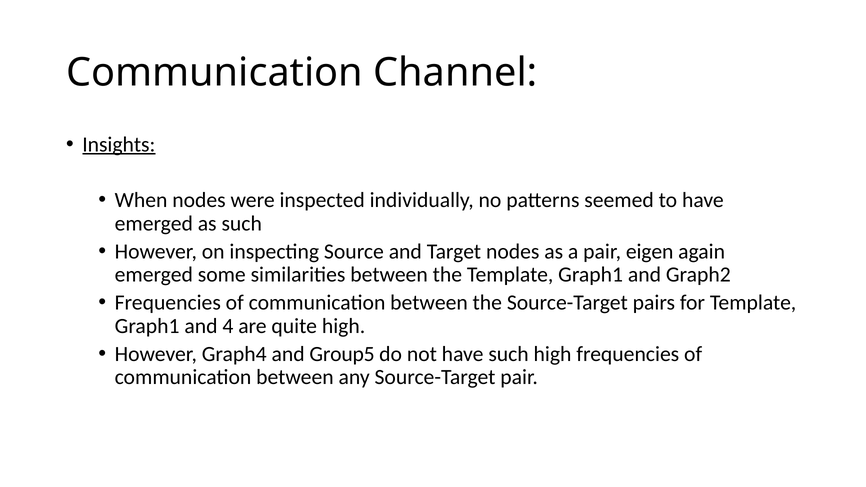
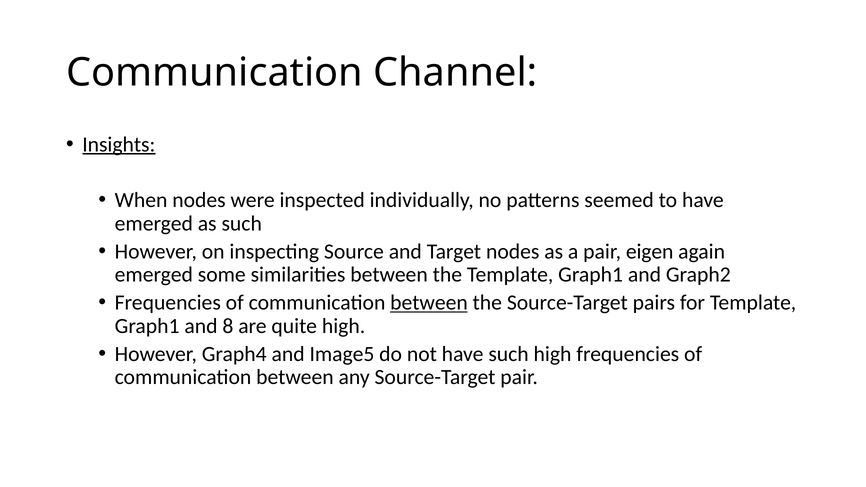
between at (429, 303) underline: none -> present
4: 4 -> 8
Group5: Group5 -> Image5
